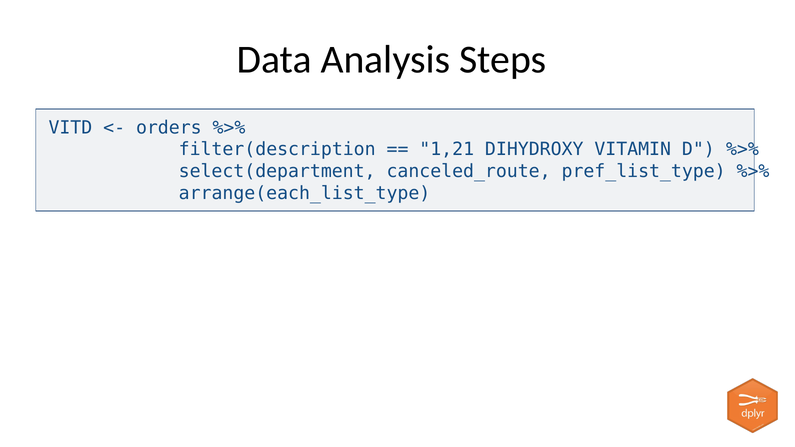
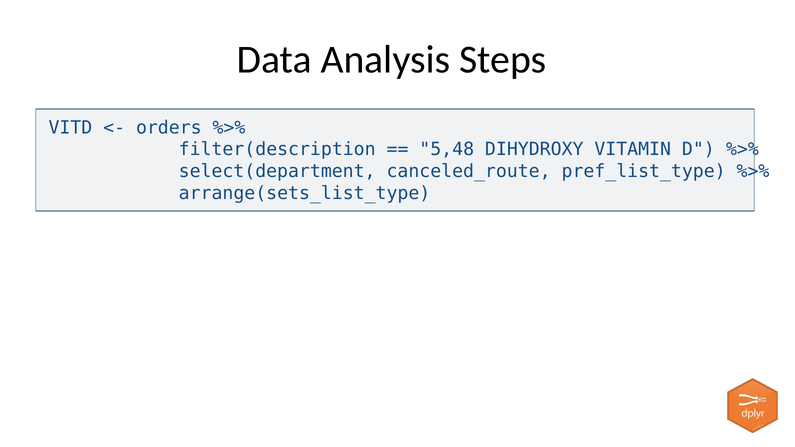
1,21: 1,21 -> 5,48
arrange(each_list_type: arrange(each_list_type -> arrange(sets_list_type
